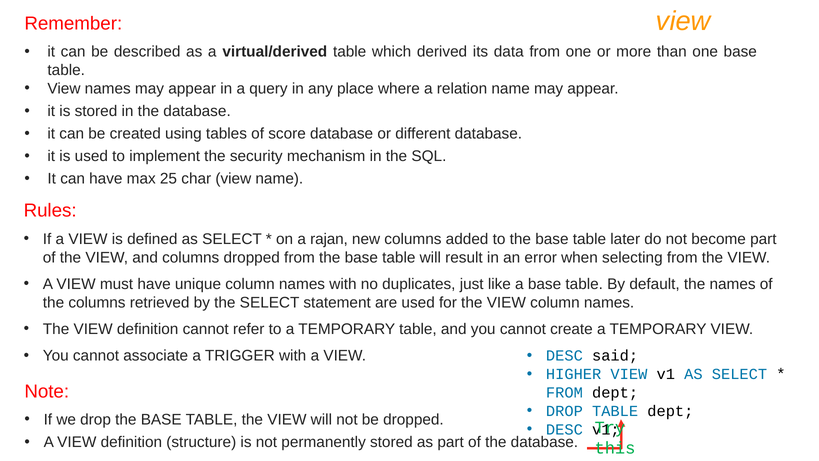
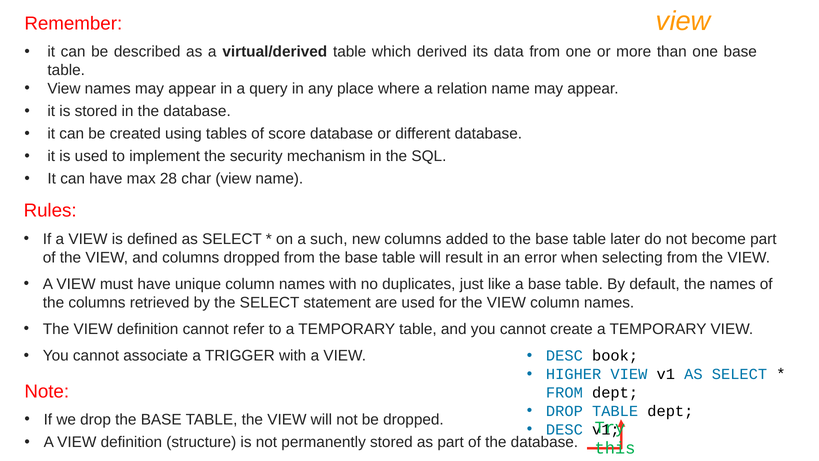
25: 25 -> 28
rajan: rajan -> such
said: said -> book
